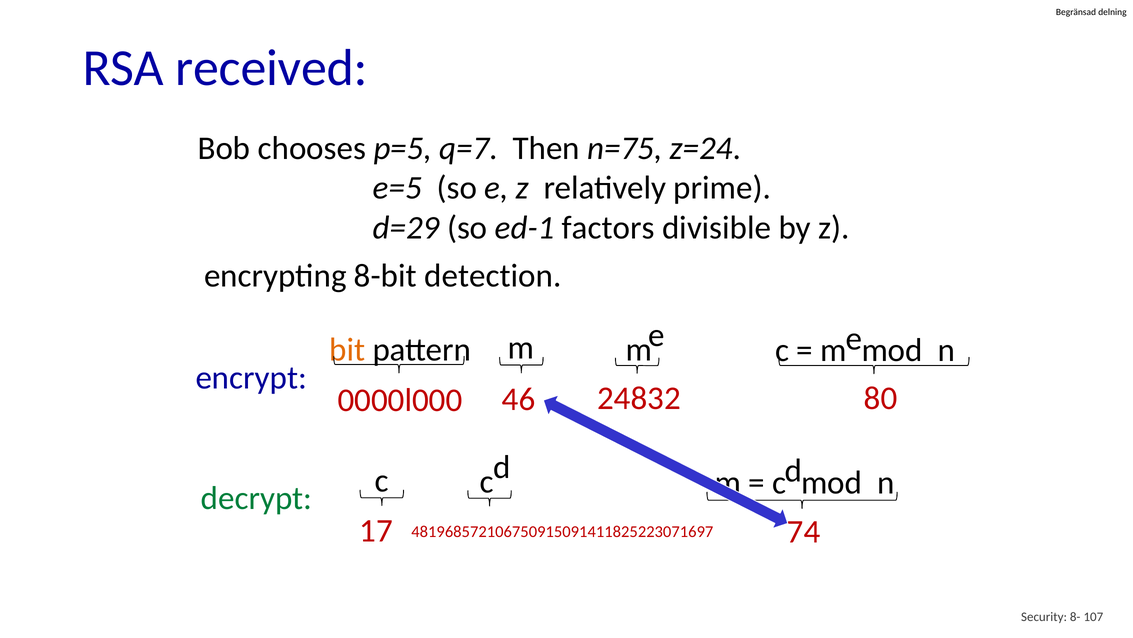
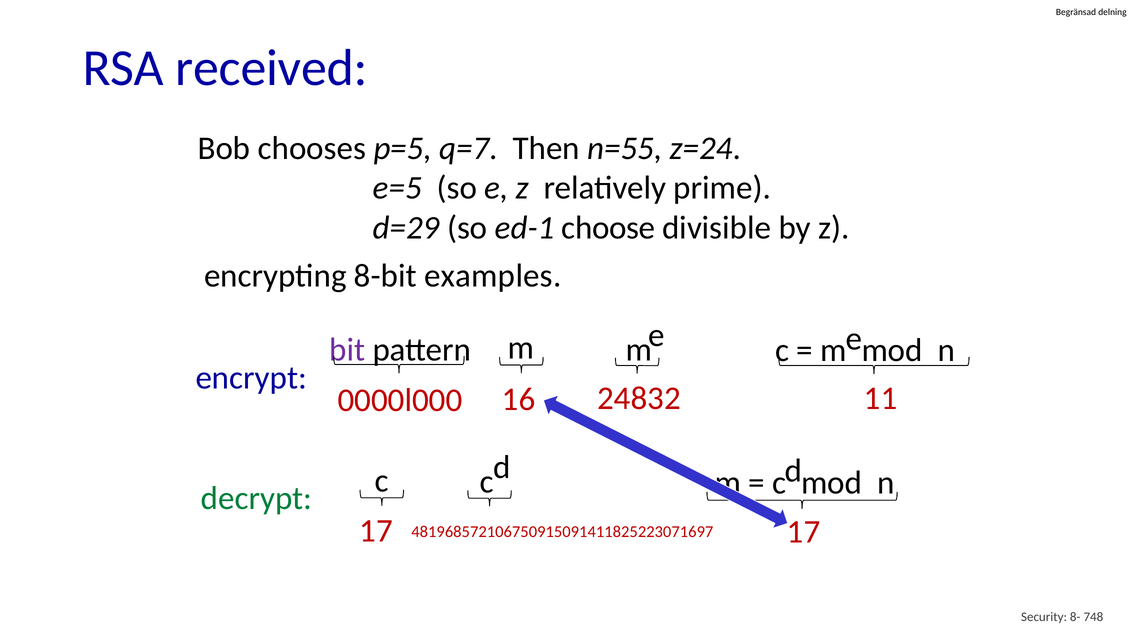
n=75: n=75 -> n=55
factors: factors -> choose
detection: detection -> examples
bit colour: orange -> purple
46: 46 -> 16
80: 80 -> 11
74 at (804, 531): 74 -> 17
107: 107 -> 748
